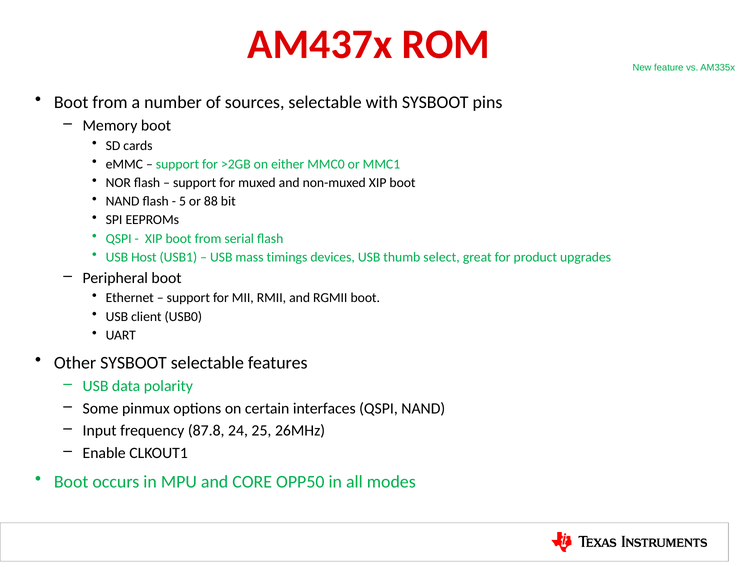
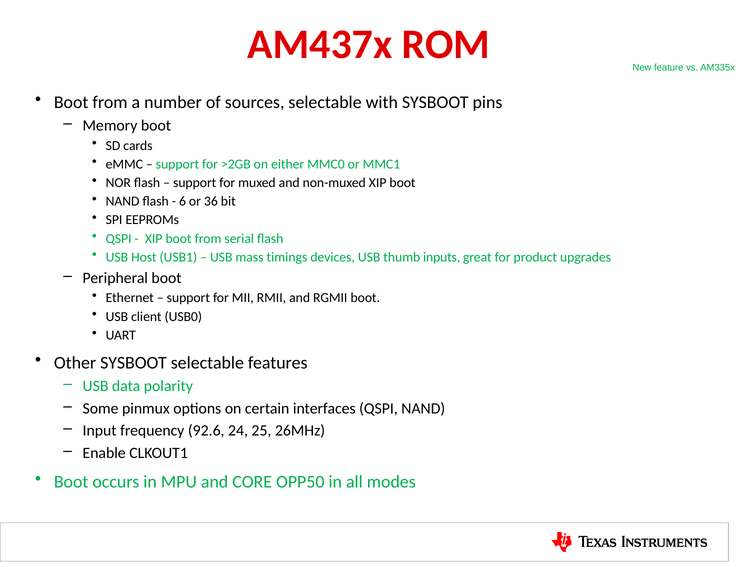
5: 5 -> 6
88: 88 -> 36
select: select -> inputs
87.8: 87.8 -> 92.6
